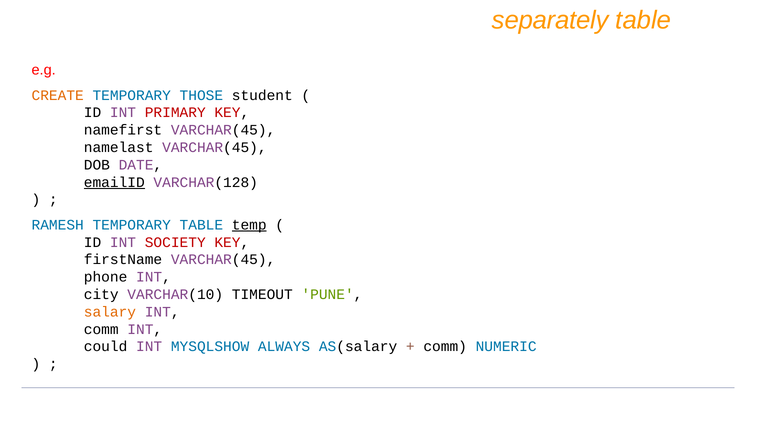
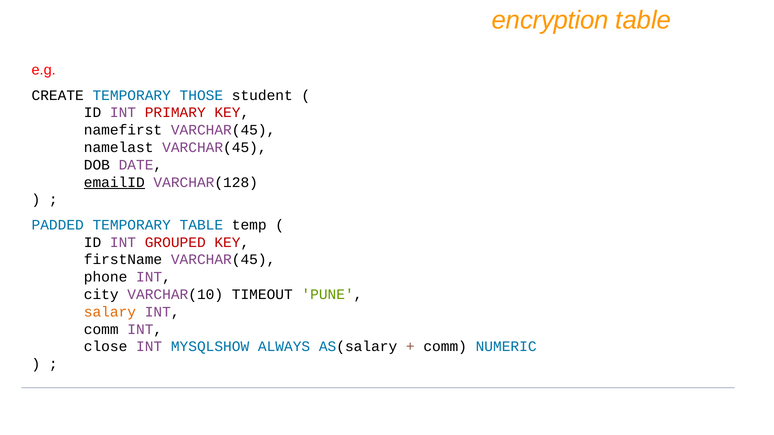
separately: separately -> encryption
CREATE colour: orange -> black
RAMESH: RAMESH -> PADDED
temp underline: present -> none
SOCIETY: SOCIETY -> GROUPED
could: could -> close
